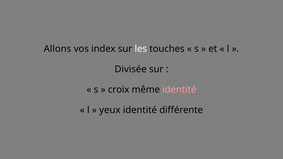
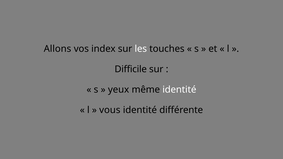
Divisée: Divisée -> Difficile
croix: croix -> yeux
identité at (179, 90) colour: pink -> white
yeux: yeux -> vous
